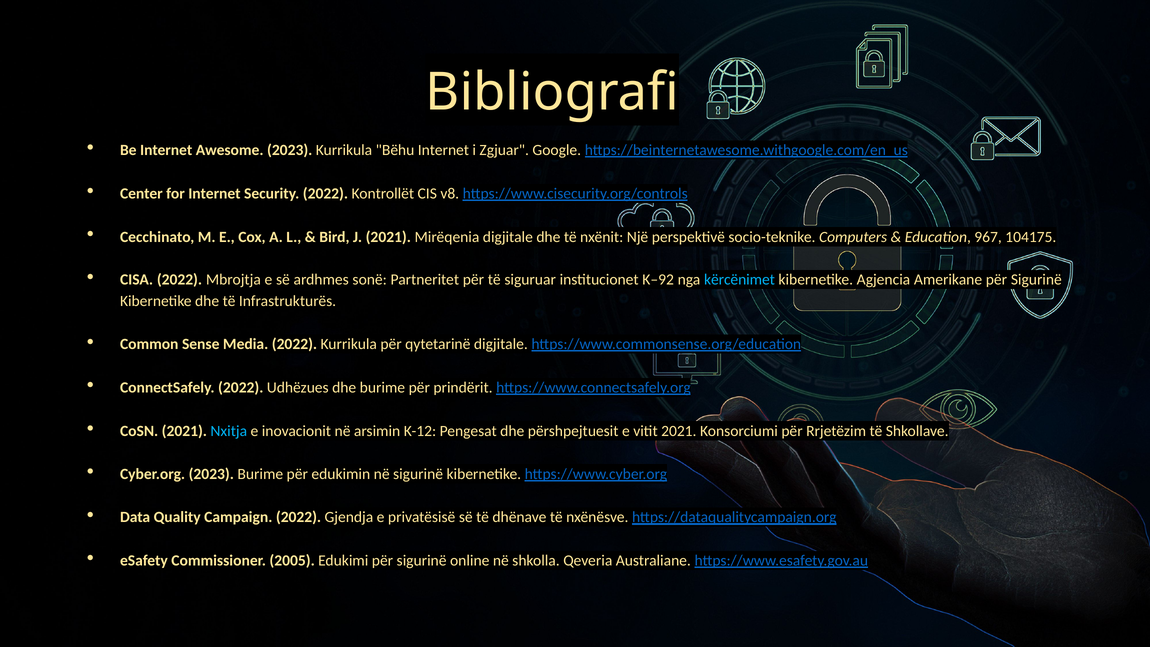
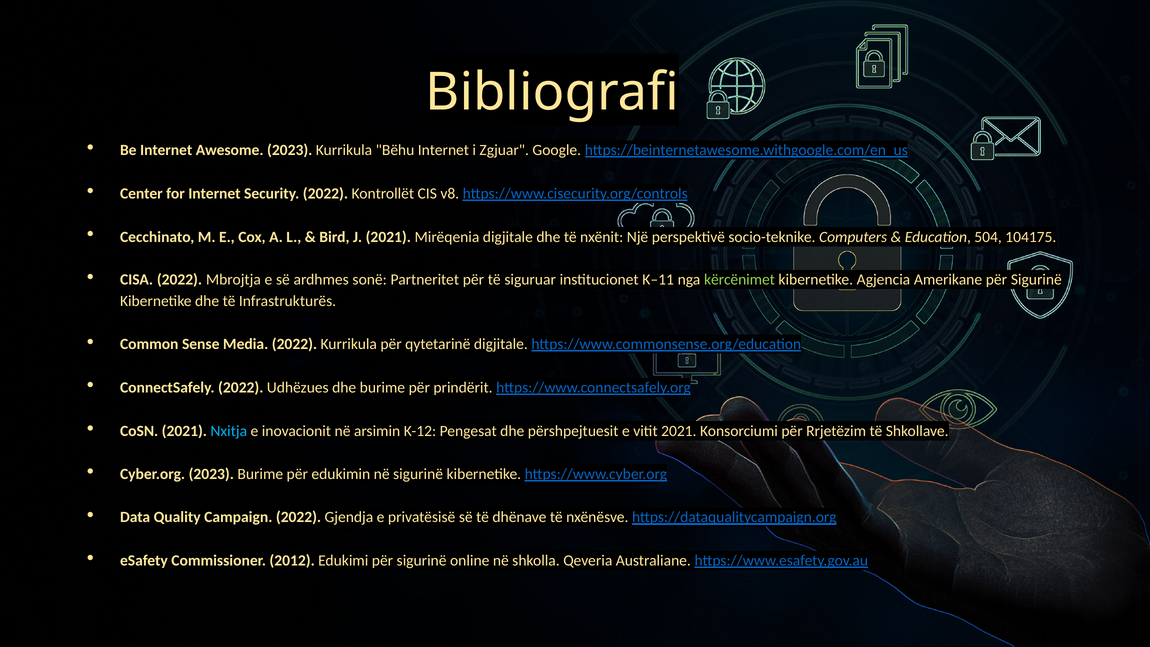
967: 967 -> 504
K–92: K–92 -> K–11
kërcënimet colour: light blue -> light green
2005: 2005 -> 2012
